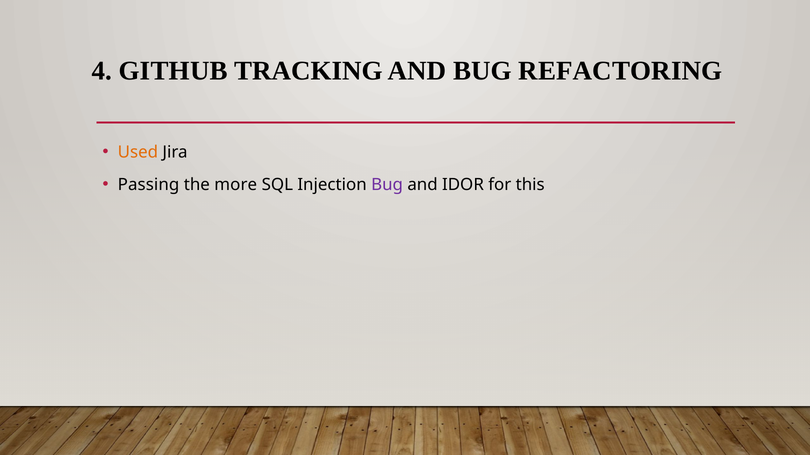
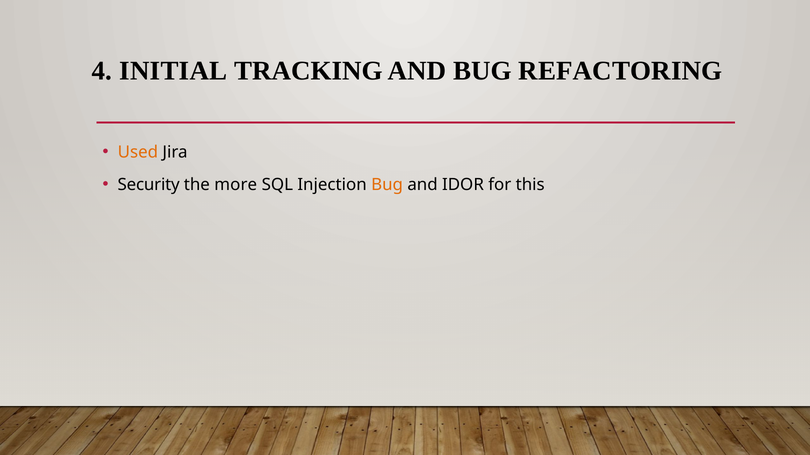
GITHUB: GITHUB -> INITIAL
Passing: Passing -> Security
Bug at (387, 185) colour: purple -> orange
